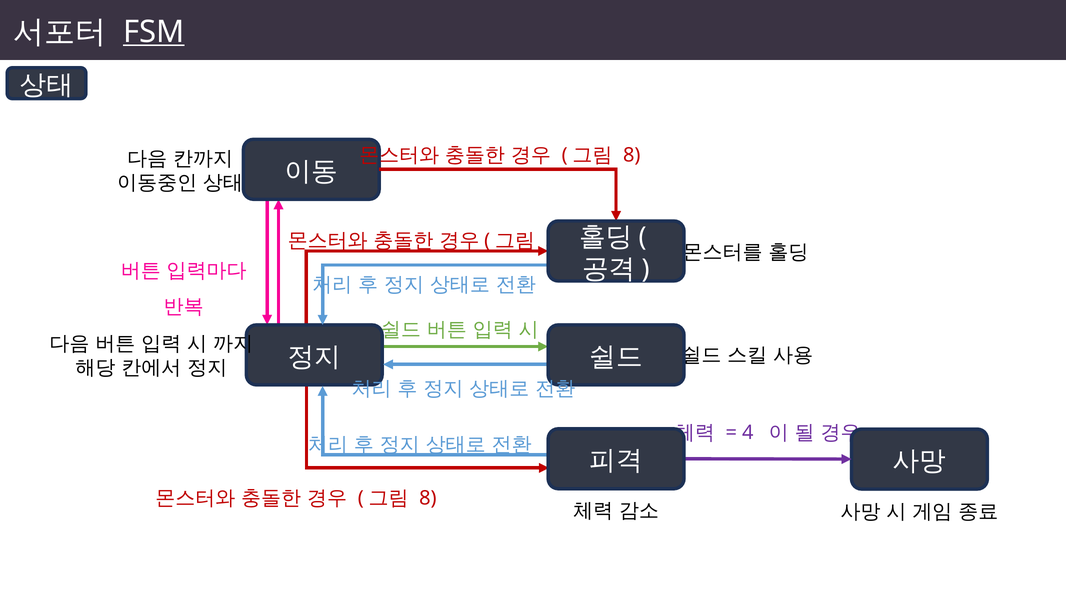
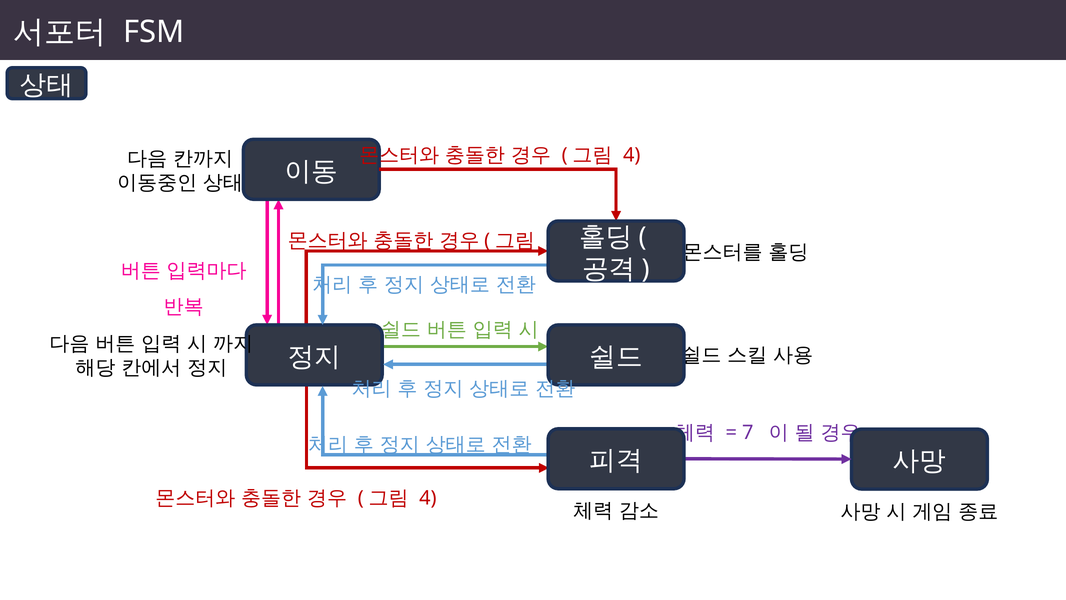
FSM underline: present -> none
8 at (632, 155): 8 -> 4
4: 4 -> 7
8 at (428, 498): 8 -> 4
